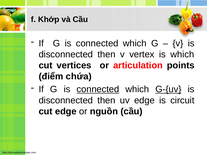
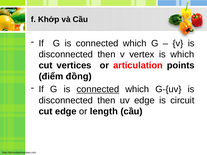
chứa: chứa -> đồng
G-{uv underline: present -> none
nguồn: nguồn -> length
